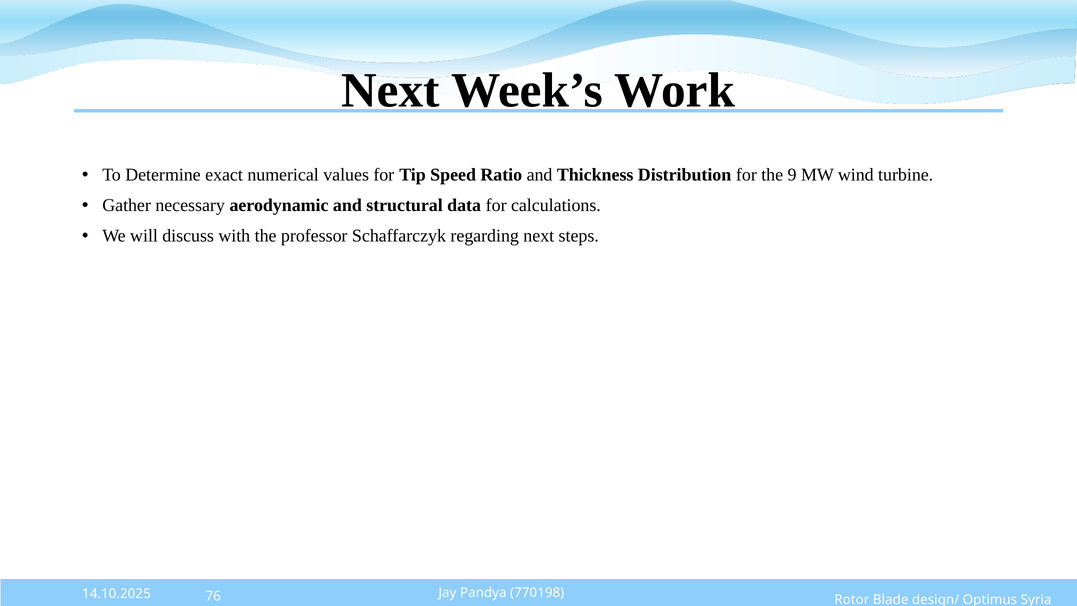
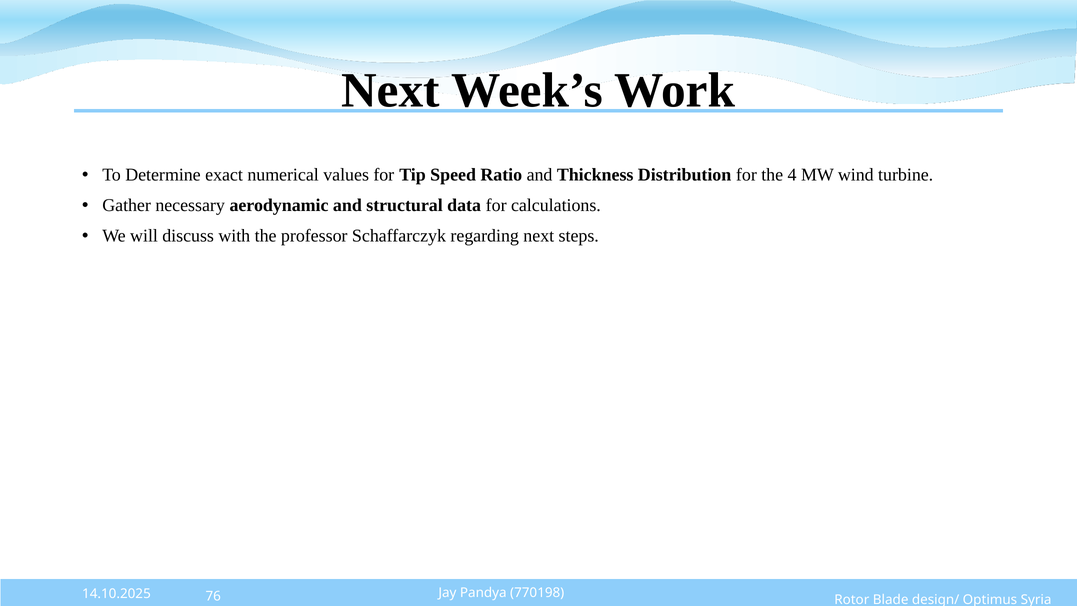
9: 9 -> 4
